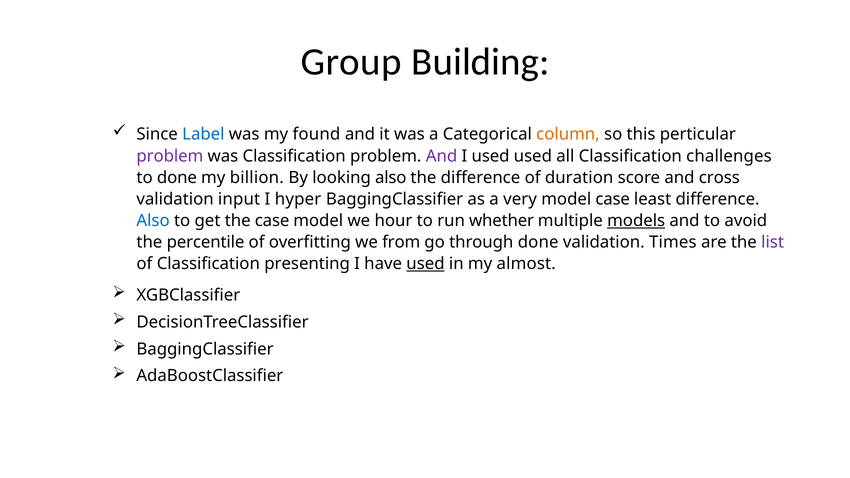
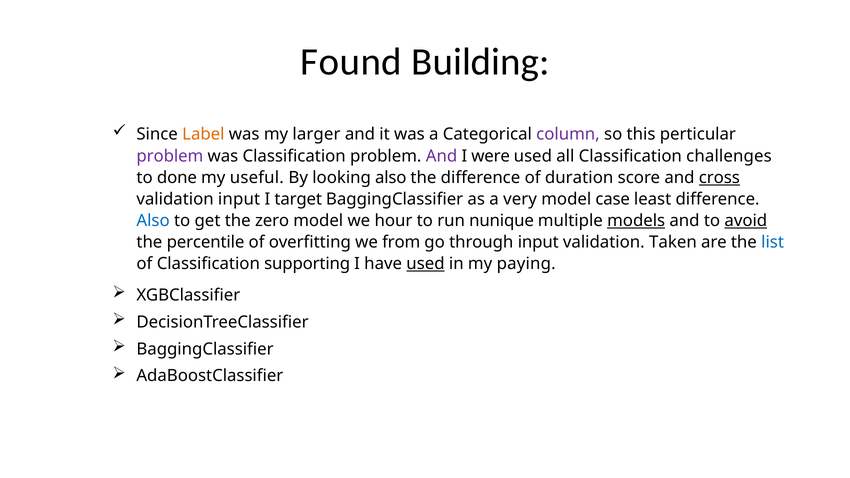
Group: Group -> Found
Label colour: blue -> orange
found: found -> larger
column colour: orange -> purple
I used: used -> were
billion: billion -> useful
cross underline: none -> present
hyper: hyper -> target
the case: case -> zero
whether: whether -> nunique
avoid underline: none -> present
through done: done -> input
Times: Times -> Taken
list colour: purple -> blue
presenting: presenting -> supporting
almost: almost -> paying
